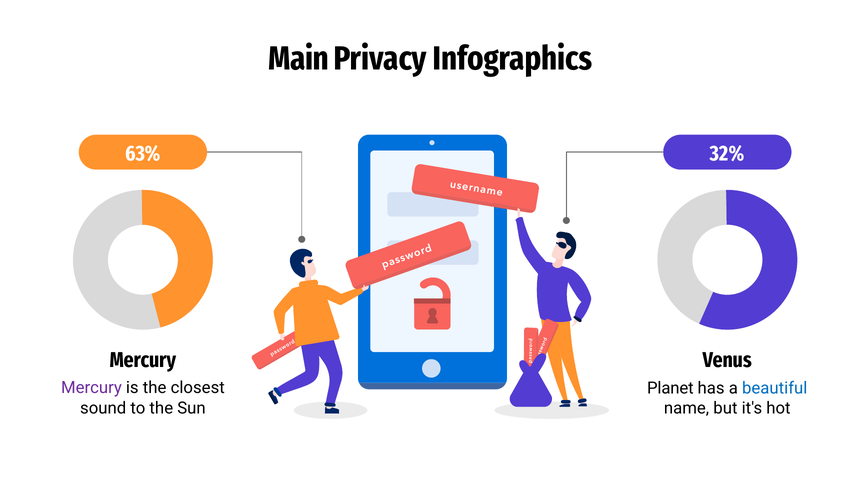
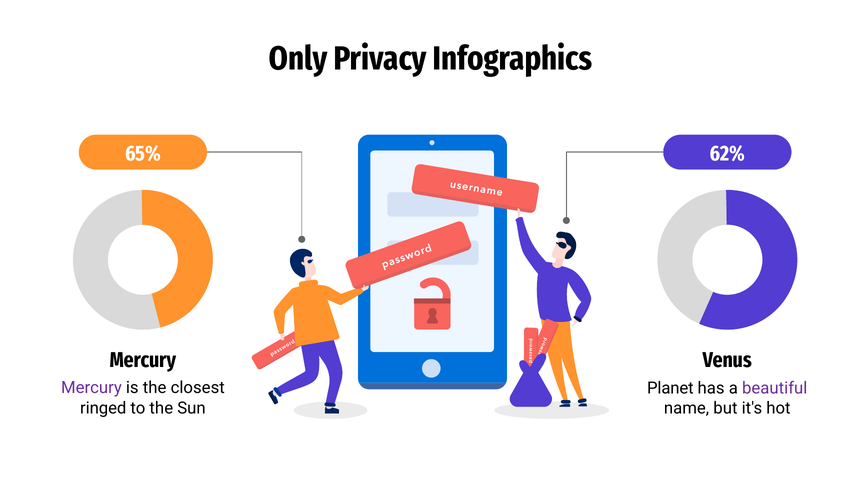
Main: Main -> Only
63%: 63% -> 65%
32%: 32% -> 62%
beautiful colour: blue -> purple
sound: sound -> ringed
